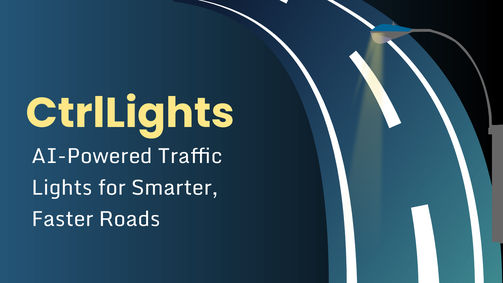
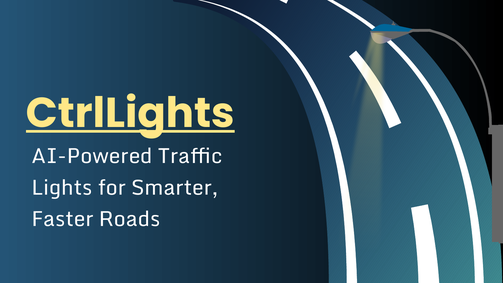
CtrlLights underline: none -> present
